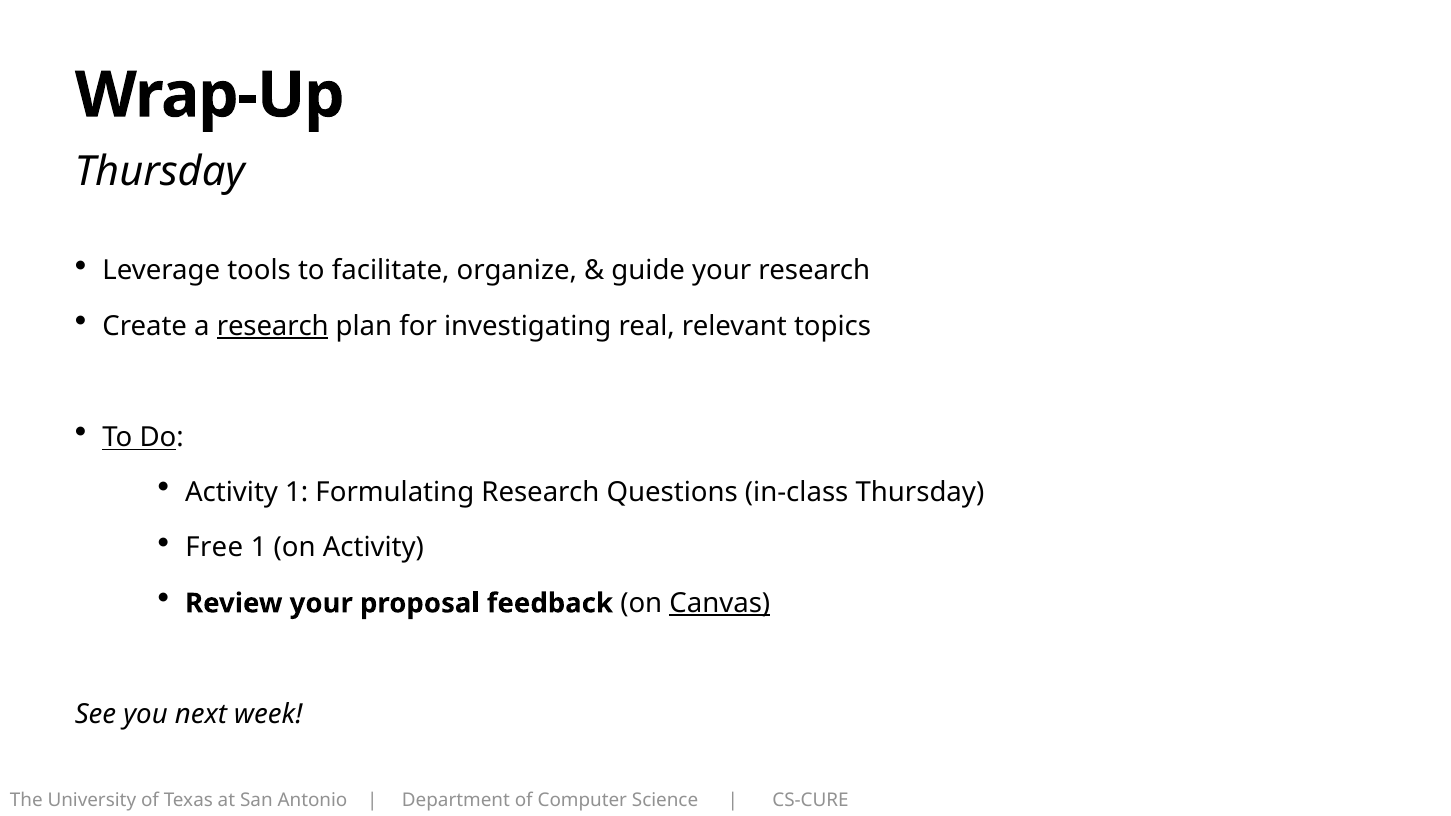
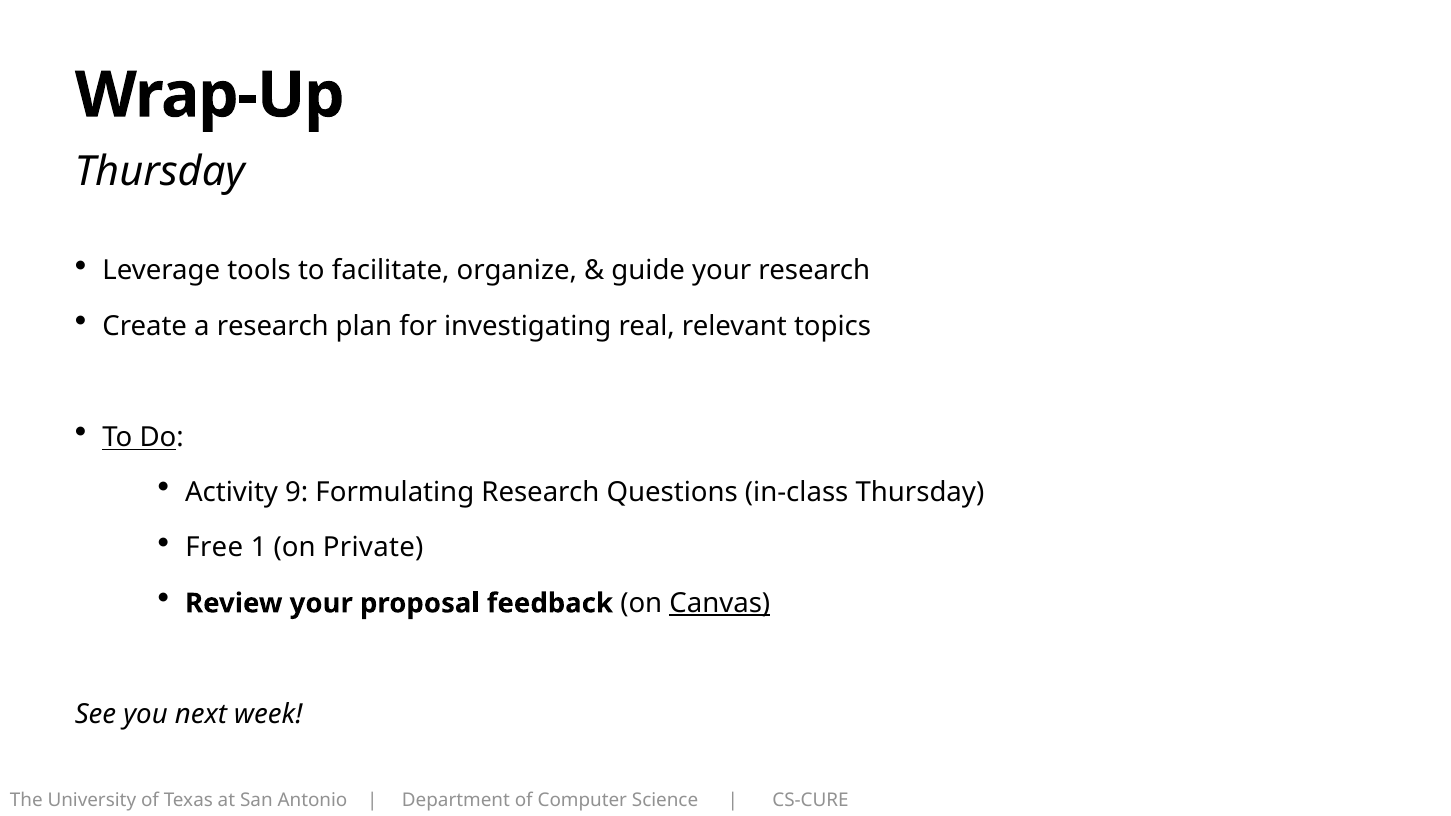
research at (273, 326) underline: present -> none
Activity 1: 1 -> 9
on Activity: Activity -> Private
